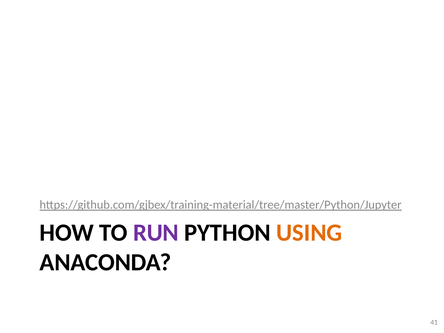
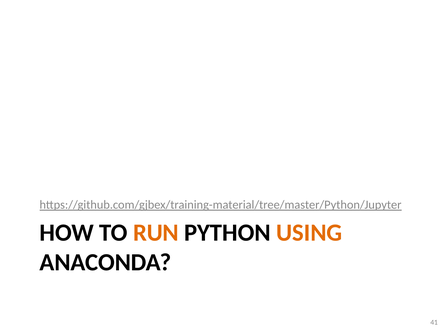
RUN colour: purple -> orange
